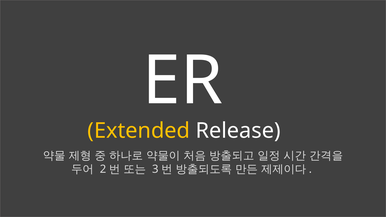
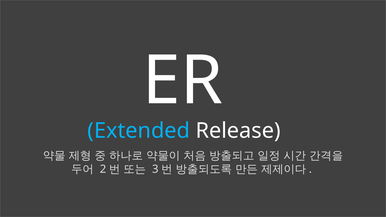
Extended colour: yellow -> light blue
